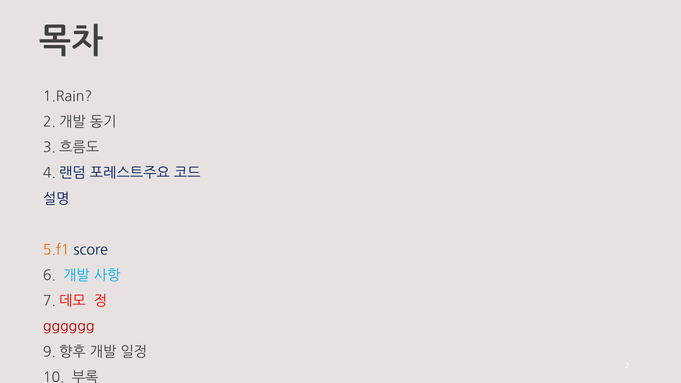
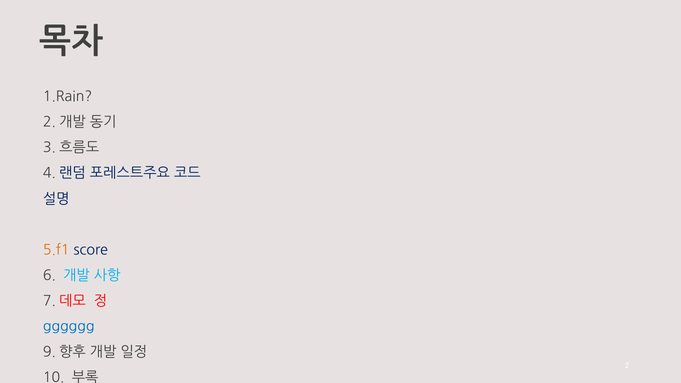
gggggg colour: red -> blue
